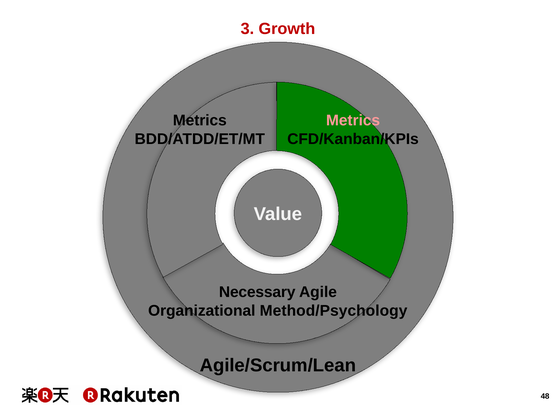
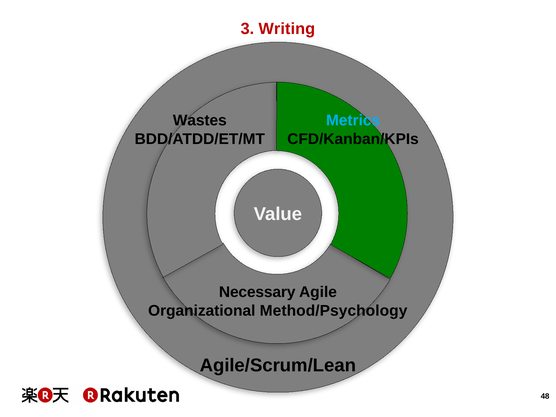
Growth: Growth -> Writing
Metrics at (200, 121): Metrics -> Wastes
Metrics at (353, 121) colour: pink -> light blue
